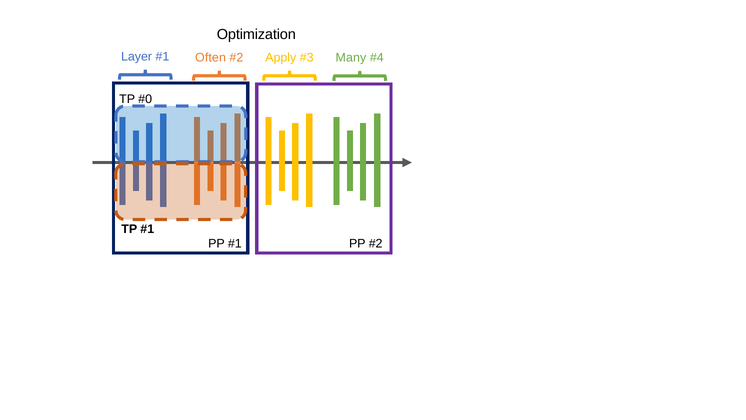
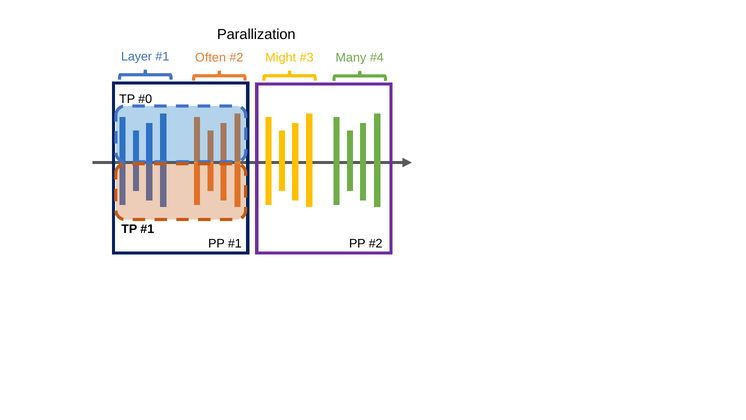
Optimization: Optimization -> Parallization
Apply: Apply -> Might
